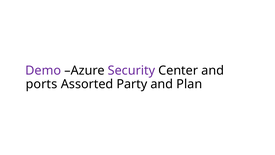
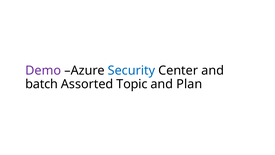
Security colour: purple -> blue
ports: ports -> batch
Party: Party -> Topic
